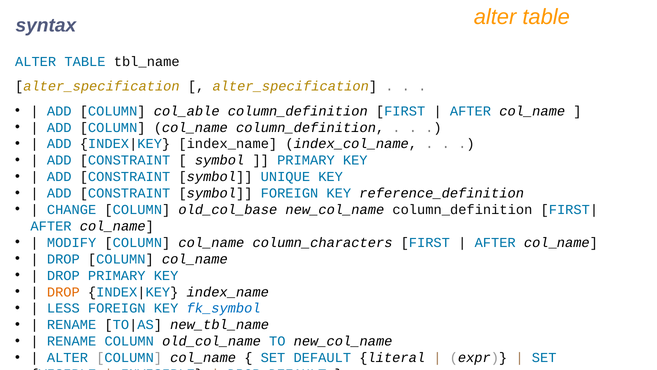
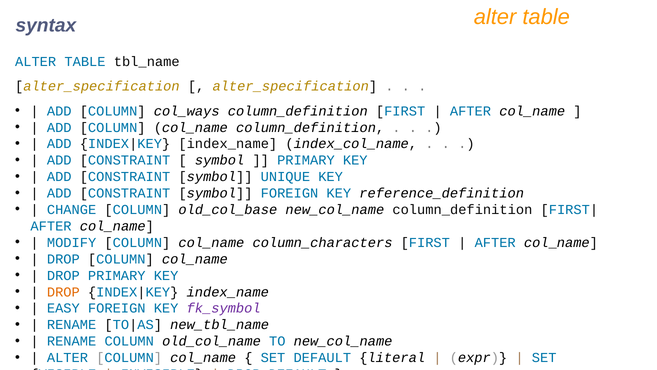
col_able: col_able -> col_ways
LESS: LESS -> EASY
fk_symbol colour: blue -> purple
